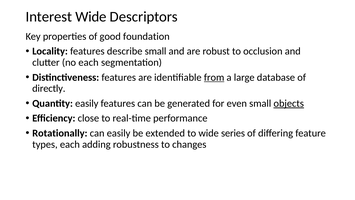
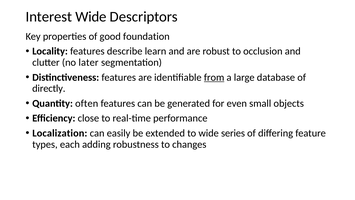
describe small: small -> learn
no each: each -> later
Quantity easily: easily -> often
objects underline: present -> none
Rotationally: Rotationally -> Localization
